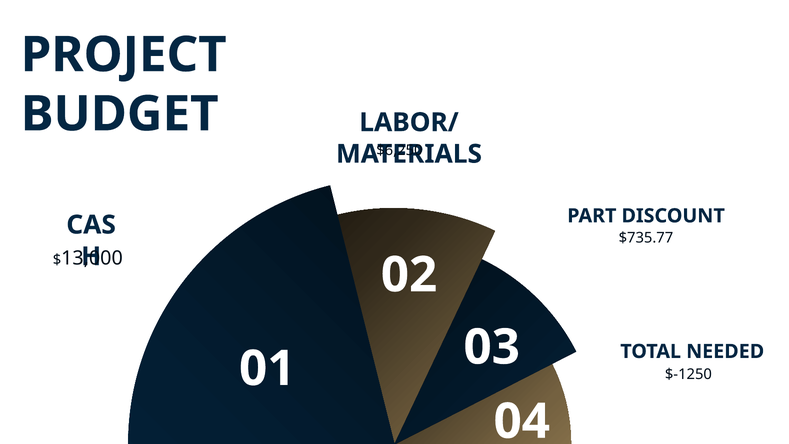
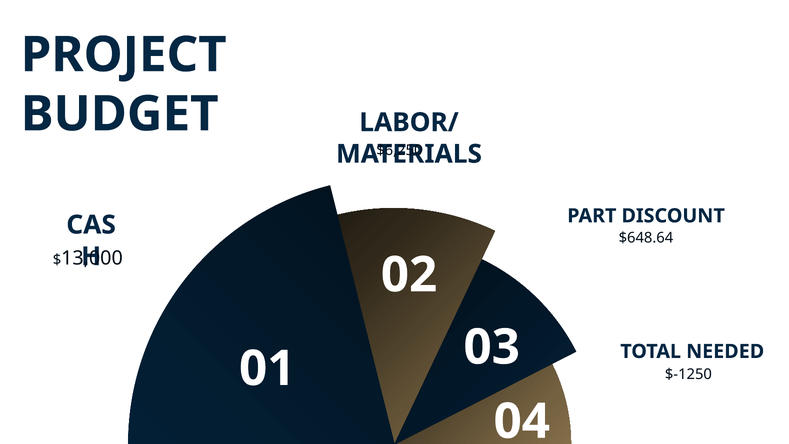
$735.77: $735.77 -> $648.64
